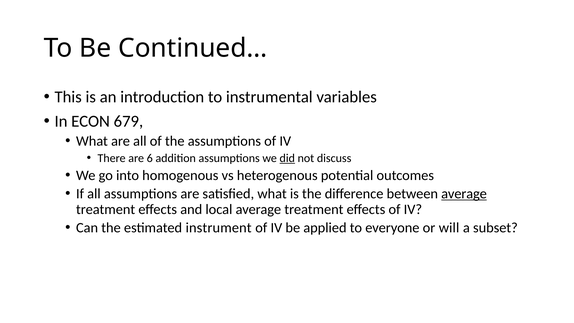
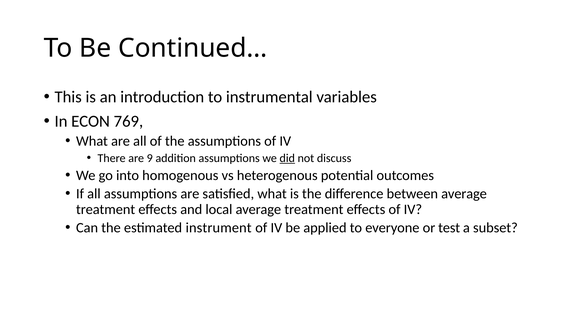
679: 679 -> 769
6: 6 -> 9
average at (464, 194) underline: present -> none
will: will -> test
